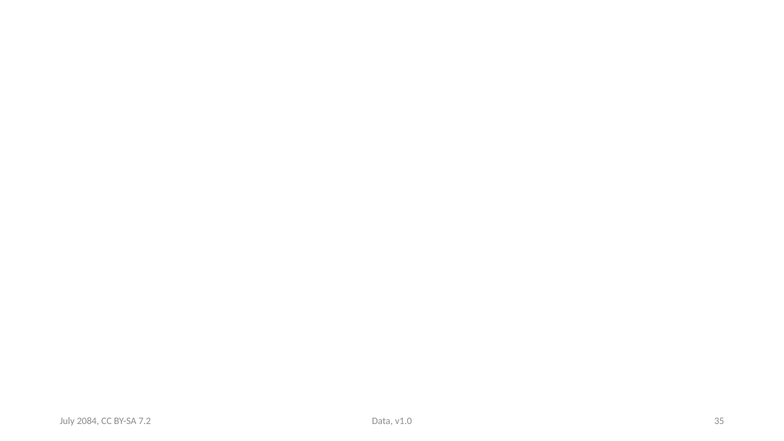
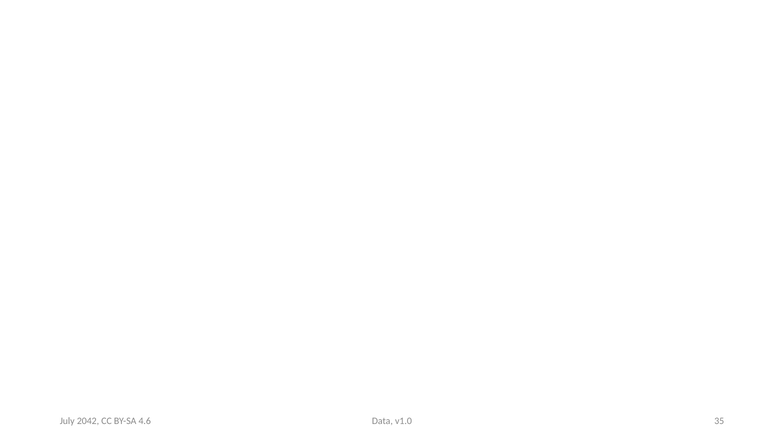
2084: 2084 -> 2042
7.2: 7.2 -> 4.6
